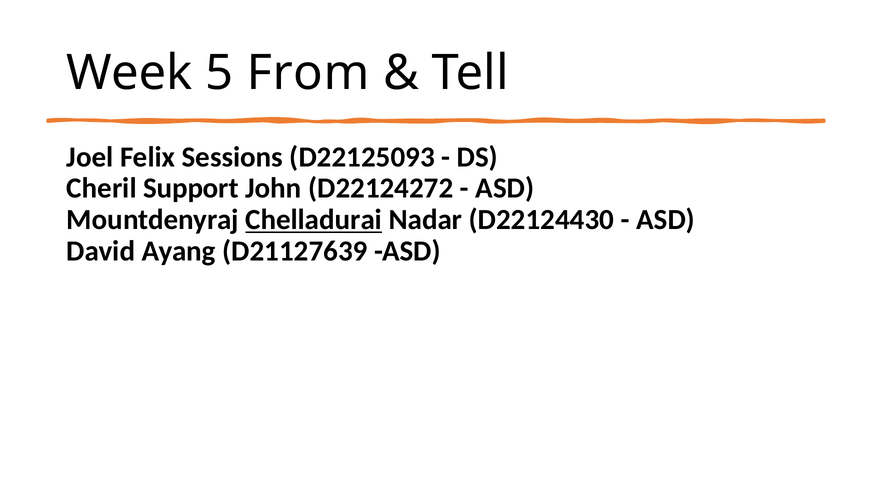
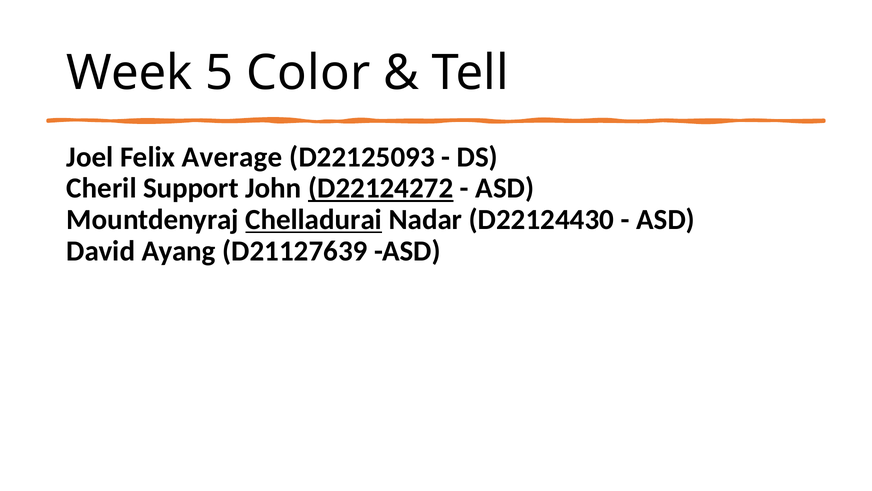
From: From -> Color
Sessions: Sessions -> Average
D22124272 underline: none -> present
